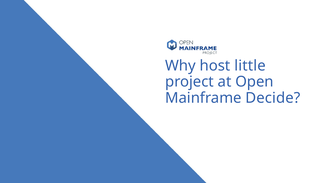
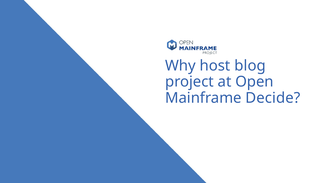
little: little -> blog
